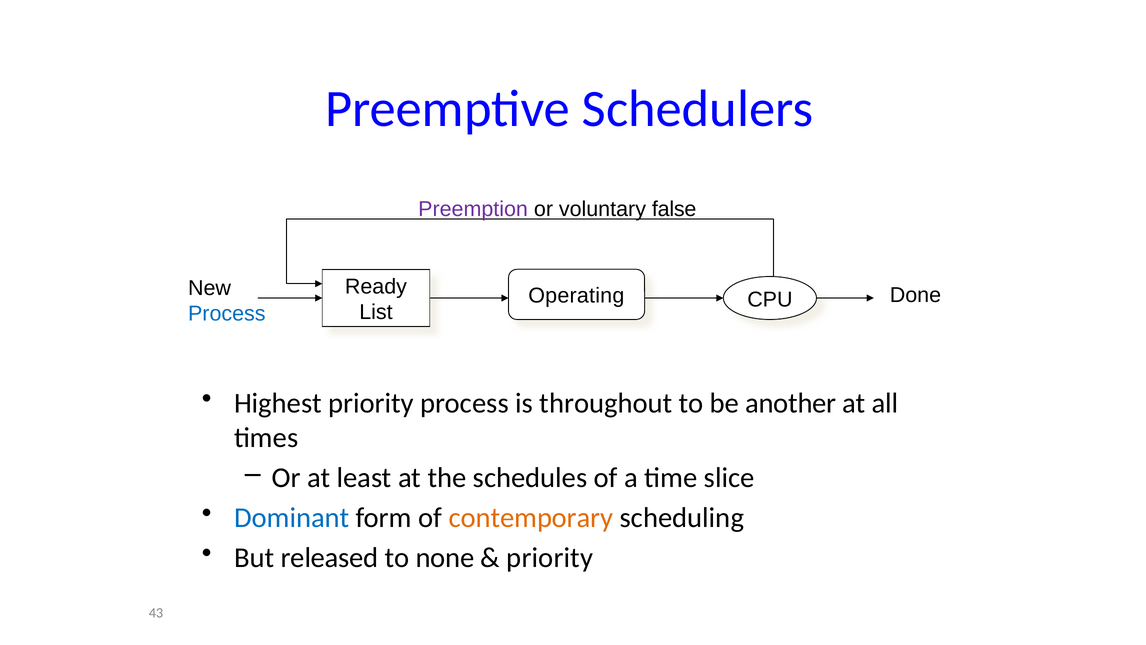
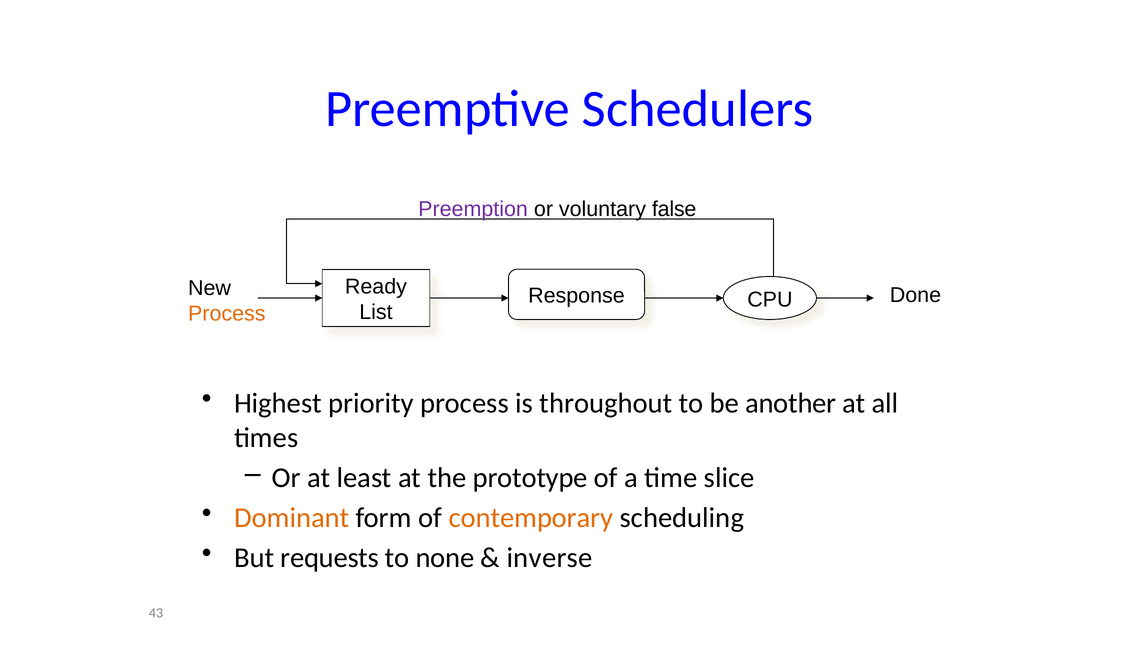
Operating: Operating -> Response
Process at (227, 314) colour: blue -> orange
schedules: schedules -> prototype
Dominant colour: blue -> orange
released: released -> requests
priority at (550, 558): priority -> inverse
